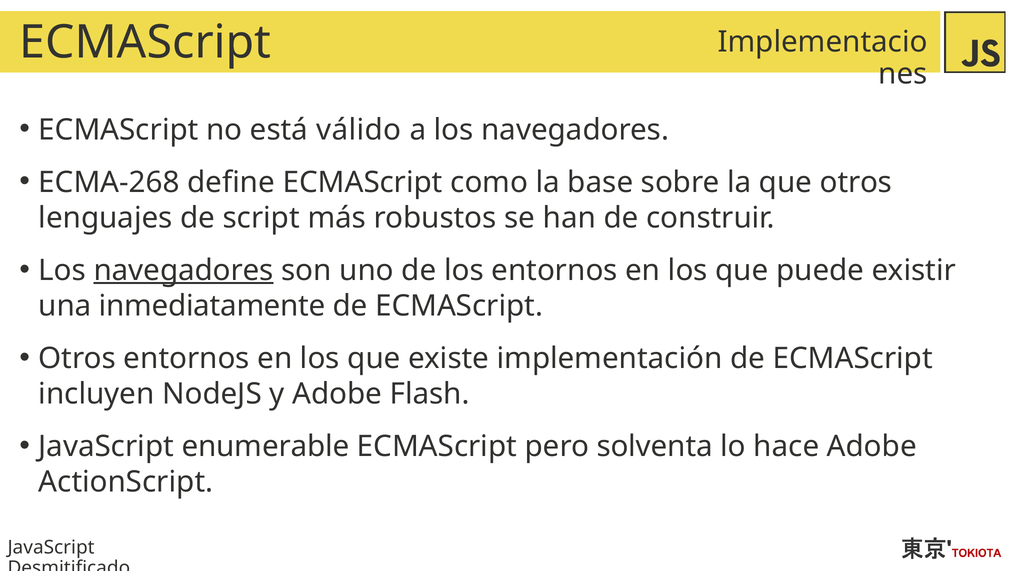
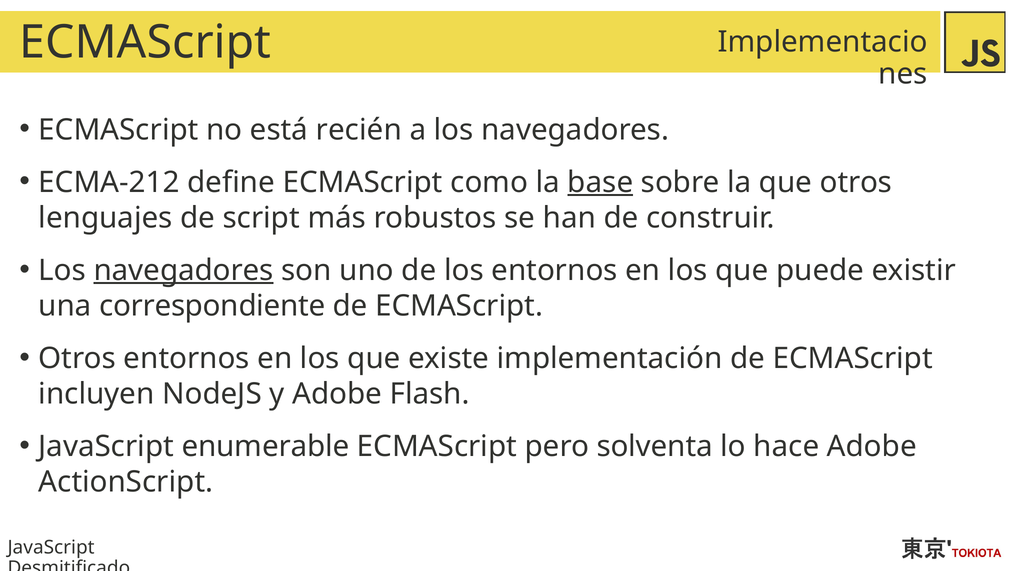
válido: válido -> recién
ECMA-268: ECMA-268 -> ECMA-212
base underline: none -> present
inmediatamente: inmediatamente -> correspondiente
